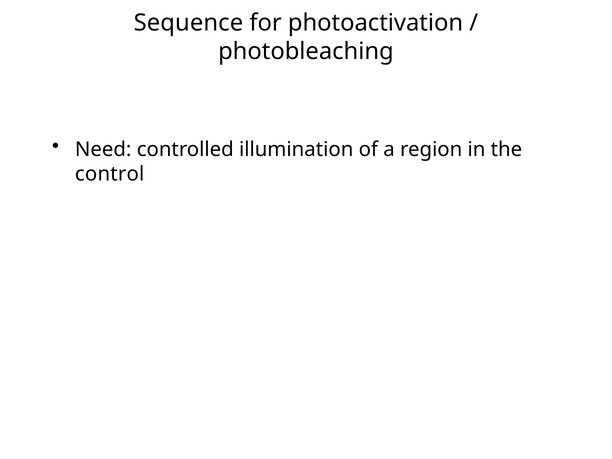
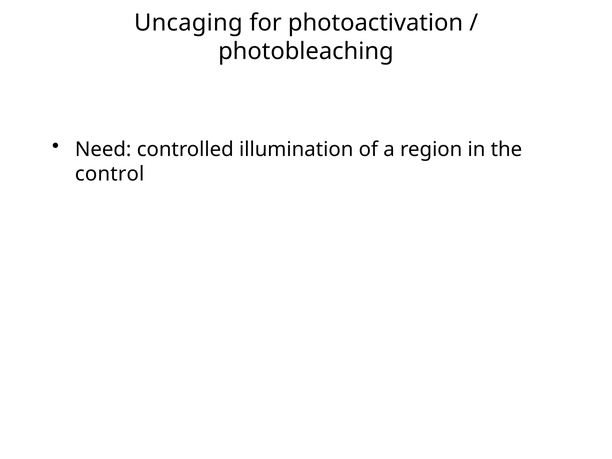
Sequence: Sequence -> Uncaging
